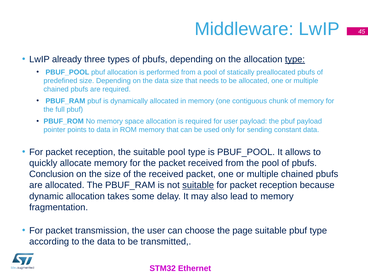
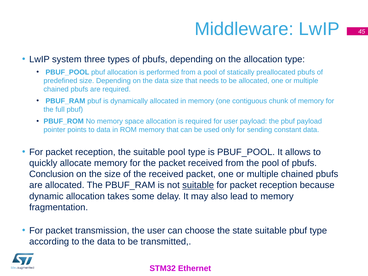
already: already -> system
type at (295, 59) underline: present -> none
page: page -> state
